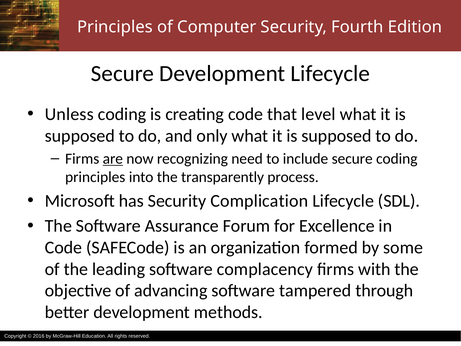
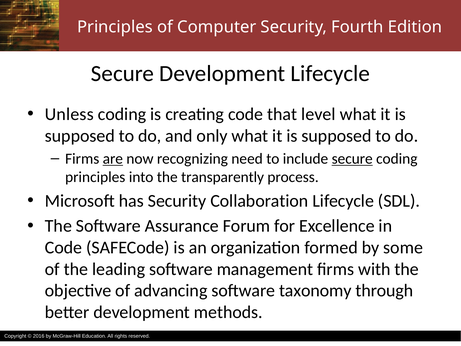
secure at (352, 159) underline: none -> present
Complication: Complication -> Collaboration
complacency: complacency -> management
tampered: tampered -> taxonomy
